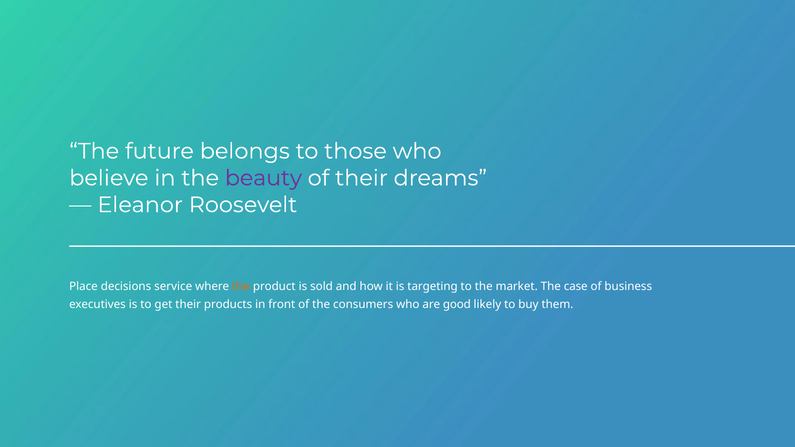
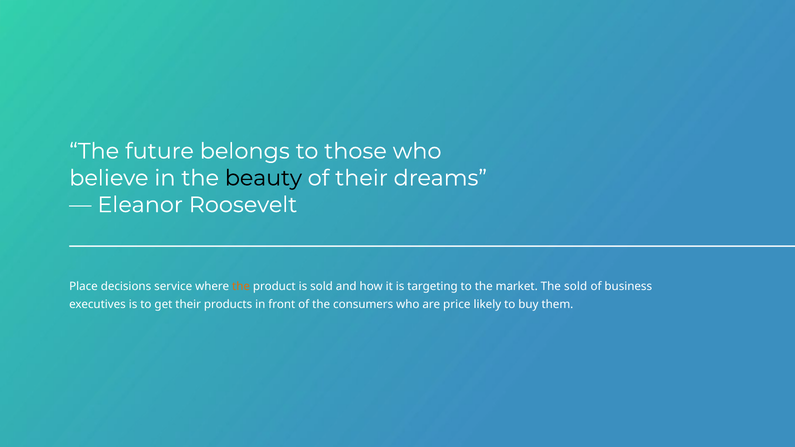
beauty colour: purple -> black
The case: case -> sold
good: good -> price
